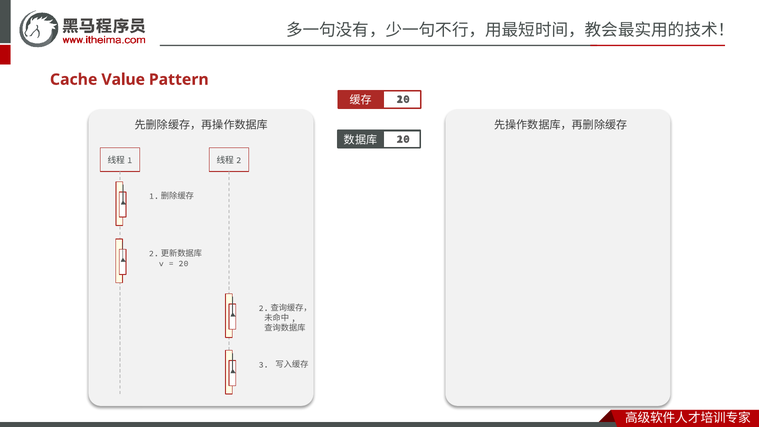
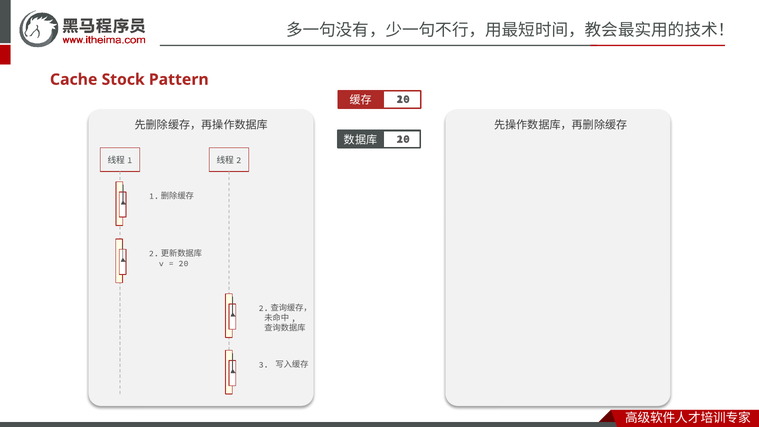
Value: Value -> Stock
